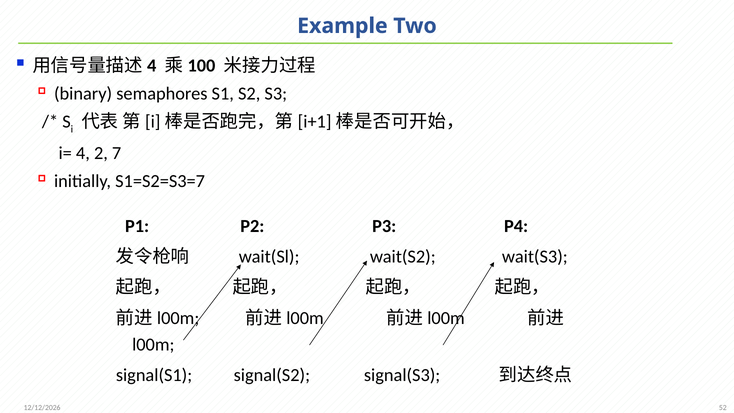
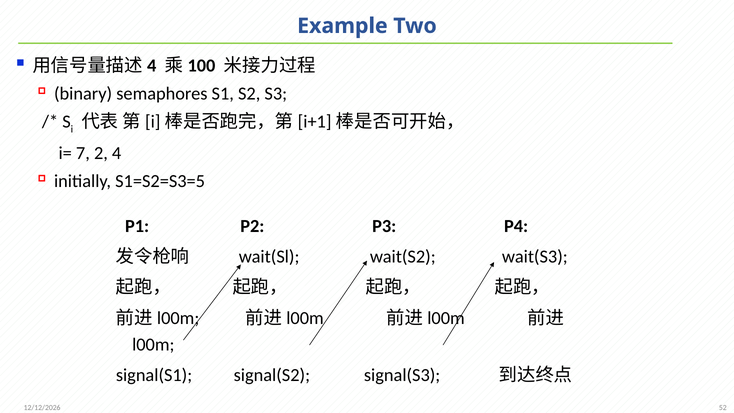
4: 4 -> 7
7: 7 -> 4
S1=S2=S3=7: S1=S2=S3=7 -> S1=S2=S3=5
